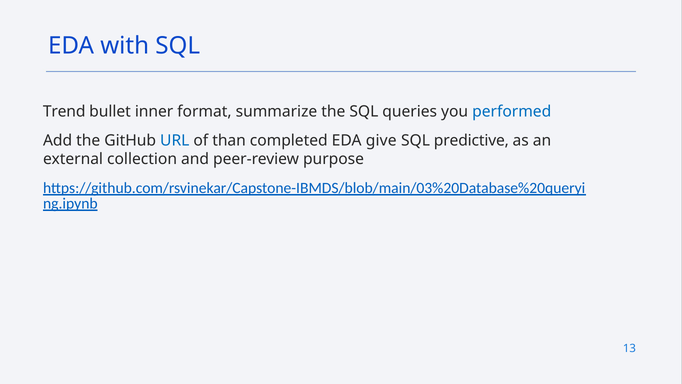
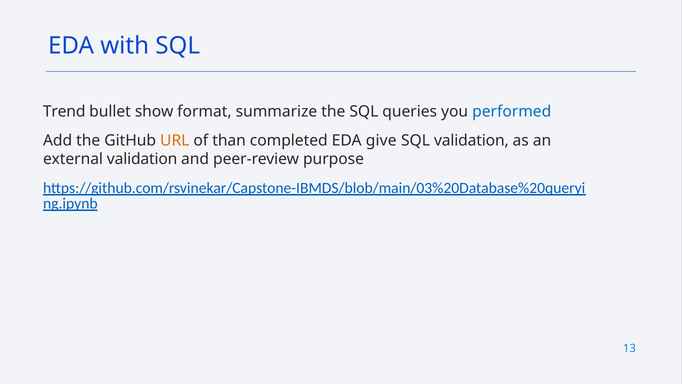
inner: inner -> show
URL colour: blue -> orange
SQL predictive: predictive -> validation
external collection: collection -> validation
